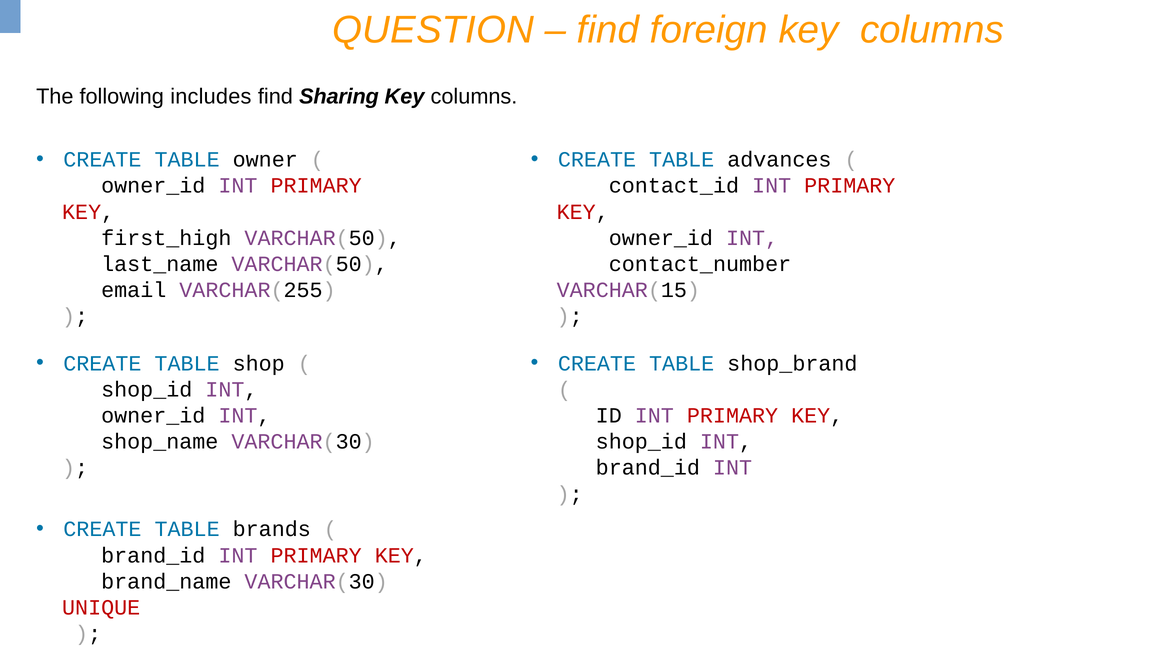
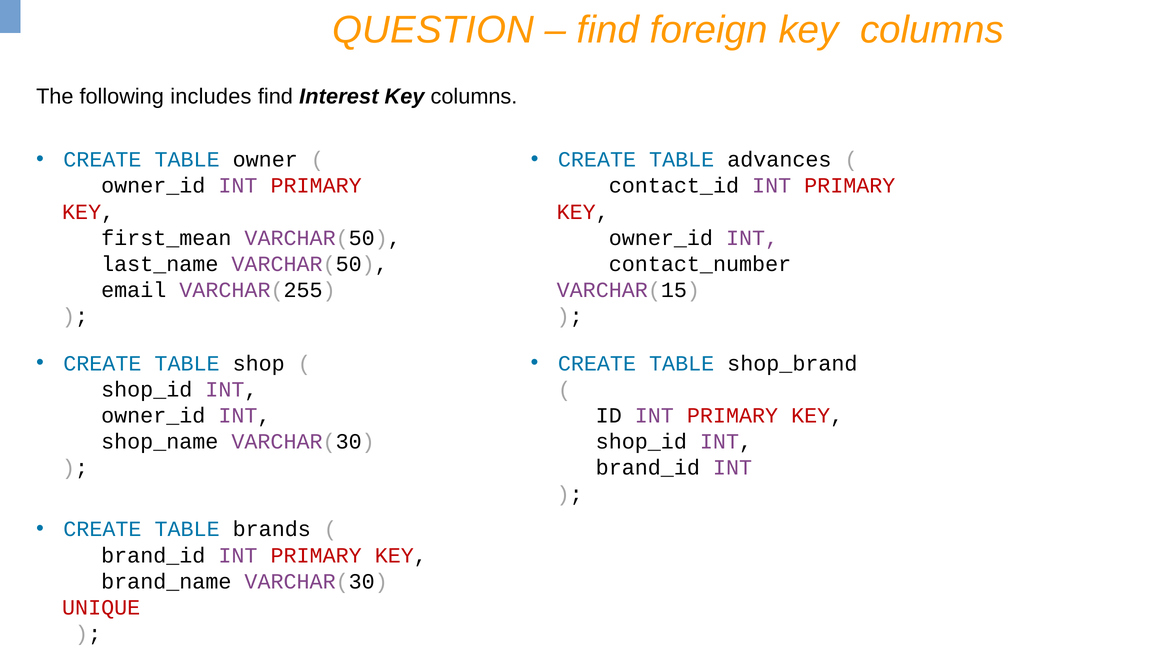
Sharing: Sharing -> Interest
first_high: first_high -> first_mean
